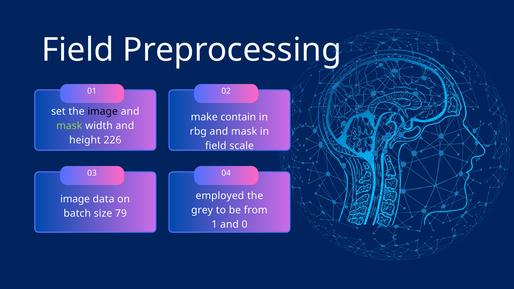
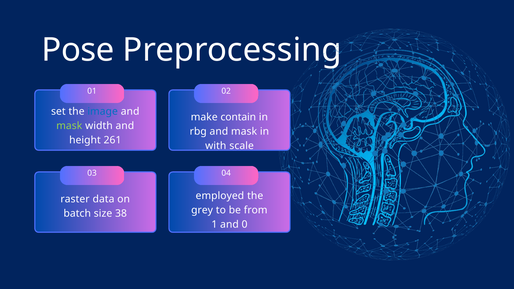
Field at (78, 50): Field -> Pose
image at (103, 111) colour: black -> blue
226: 226 -> 261
field at (216, 146): field -> with
image at (75, 199): image -> raster
79: 79 -> 38
